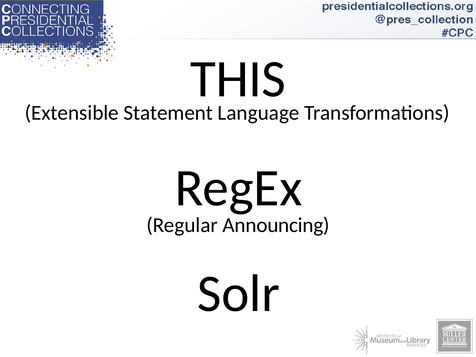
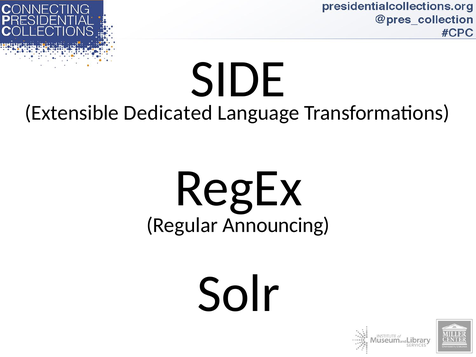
THIS: THIS -> SIDE
Statement: Statement -> Dedicated
